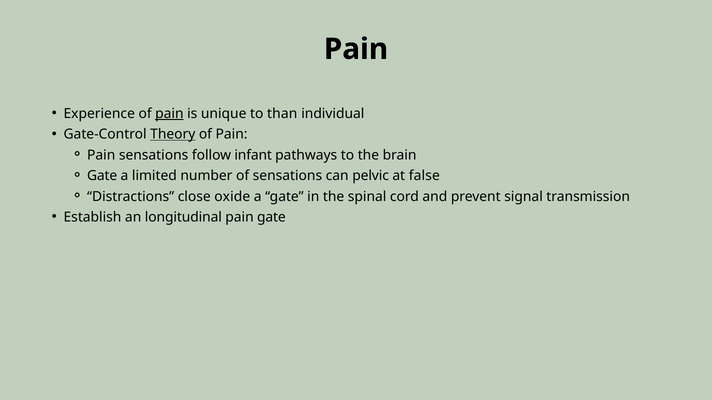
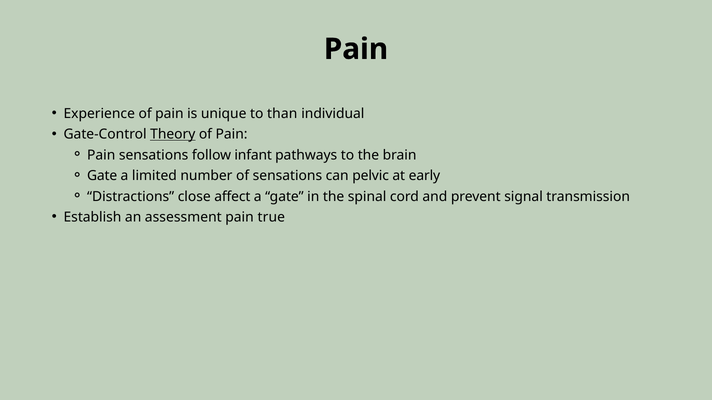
pain at (169, 114) underline: present -> none
false: false -> early
oxide: oxide -> affect
longitudinal: longitudinal -> assessment
pain gate: gate -> true
